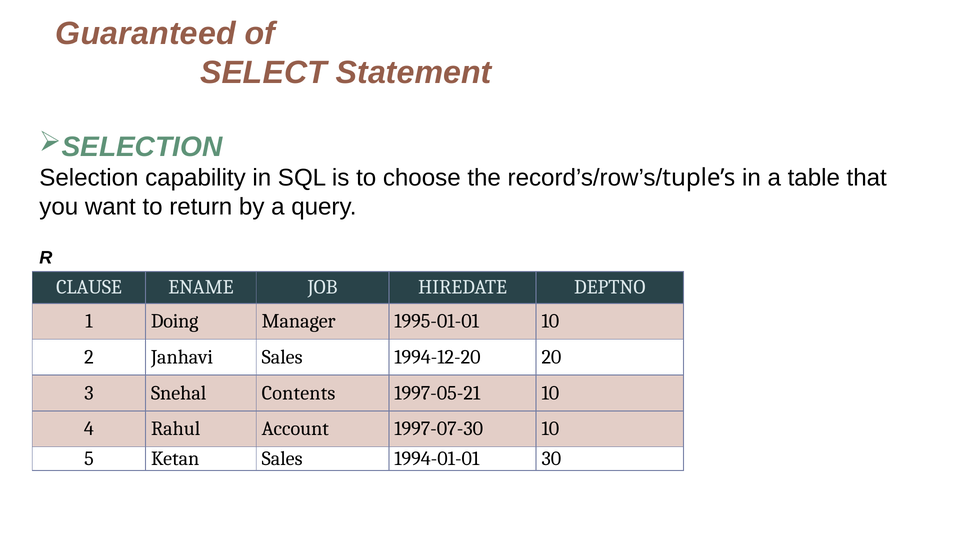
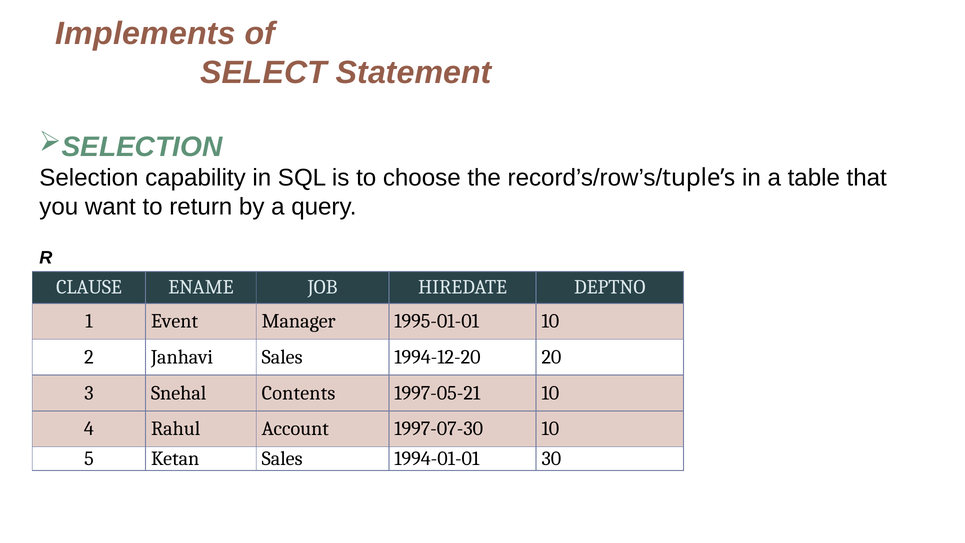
Guaranteed: Guaranteed -> Implements
Doing: Doing -> Event
